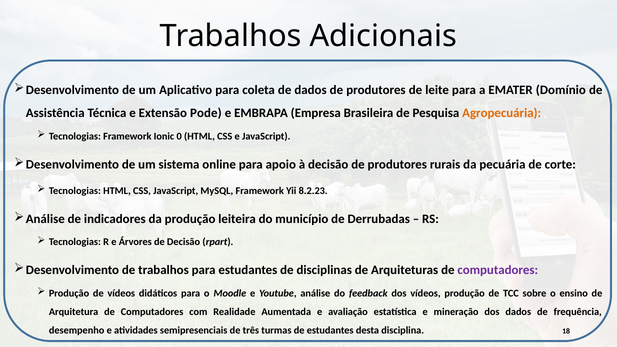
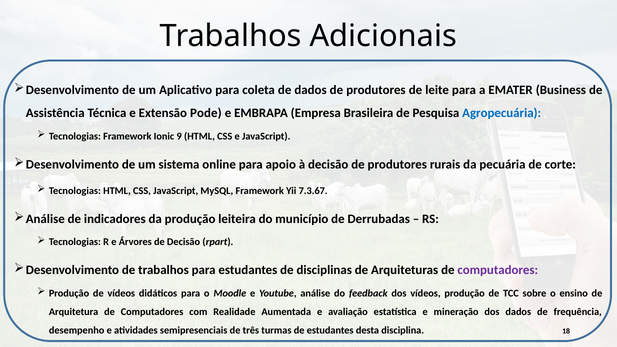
Domínio: Domínio -> Business
Agropecuária colour: orange -> blue
0: 0 -> 9
8.2.23: 8.2.23 -> 7.3.67
